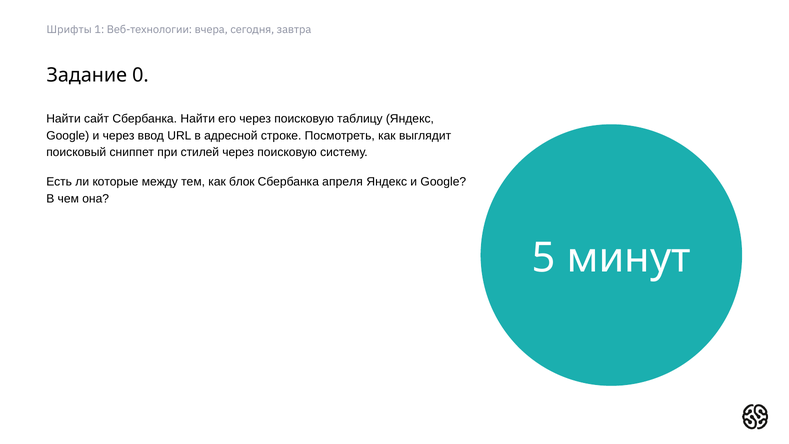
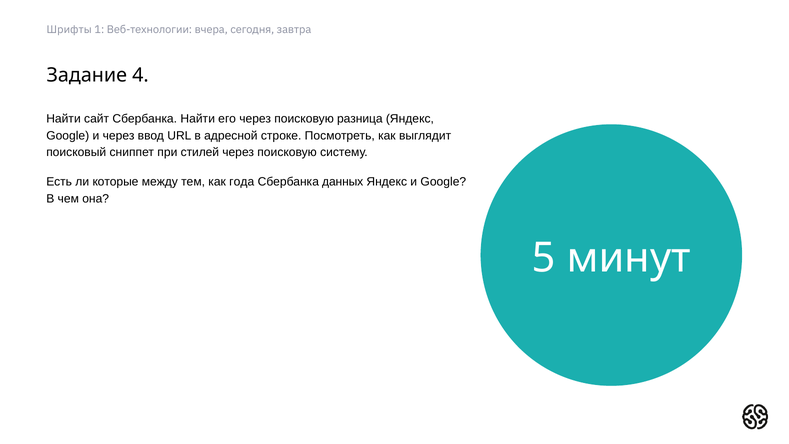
0: 0 -> 4
таблицу: таблицу -> разница
блок: блок -> года
апреля: апреля -> данных
